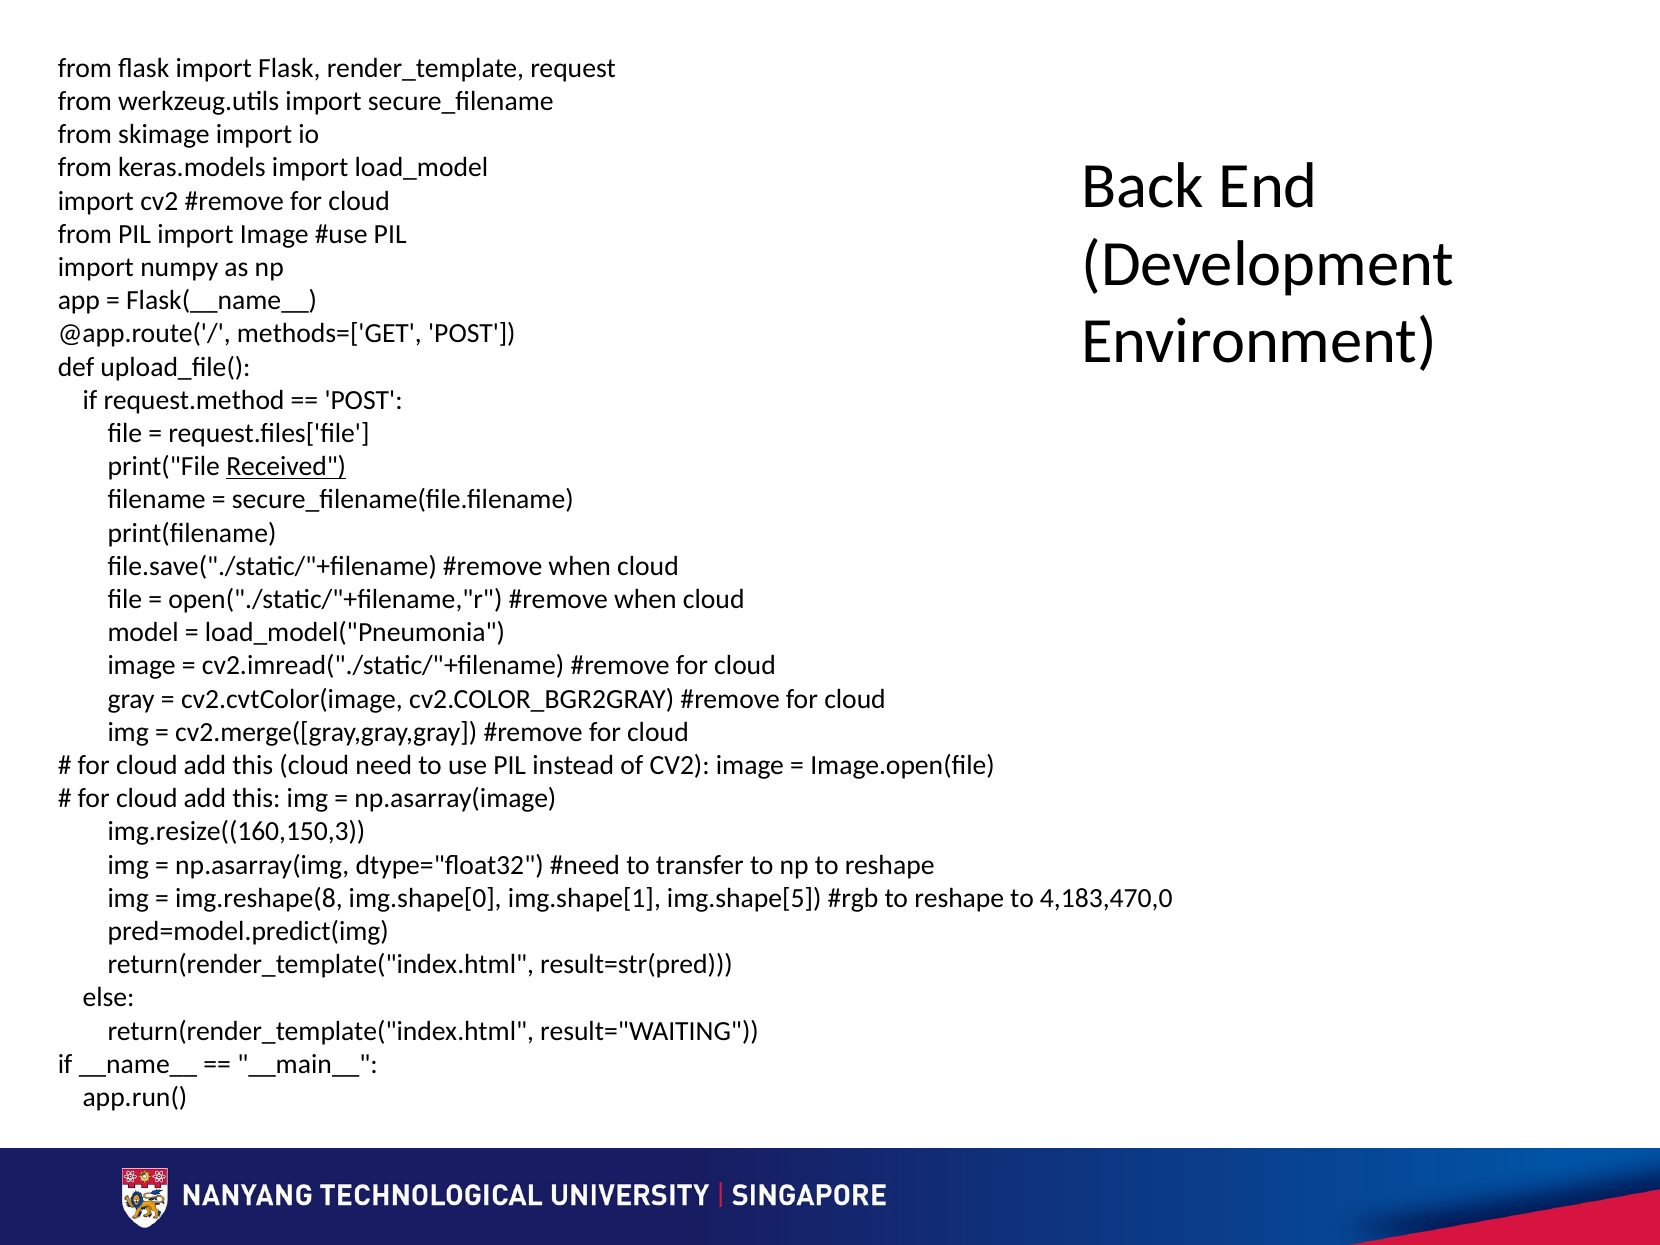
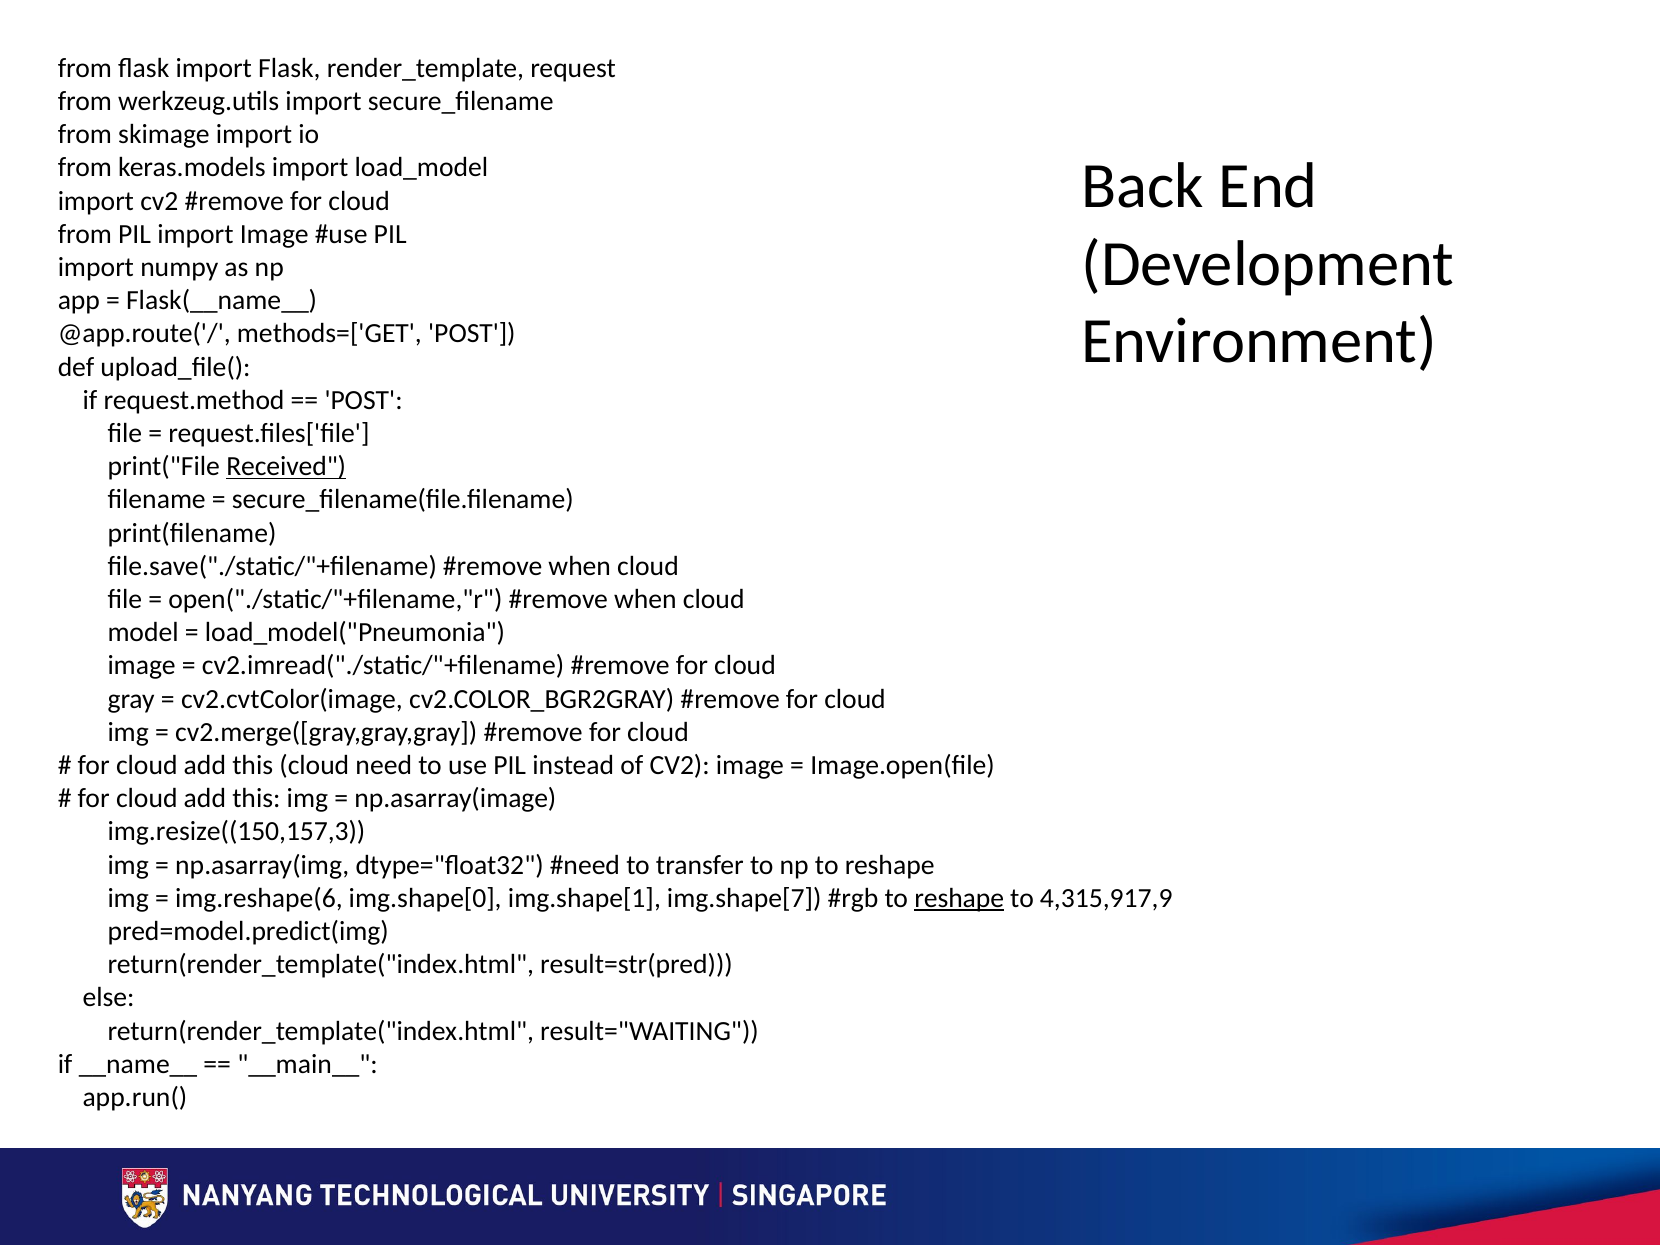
img.resize((160,150,3: img.resize((160,150,3 -> img.resize((150,157,3
img.reshape(8: img.reshape(8 -> img.reshape(6
img.shape[5: img.shape[5 -> img.shape[7
reshape at (959, 898) underline: none -> present
4,183,470,0: 4,183,470,0 -> 4,315,917,9
